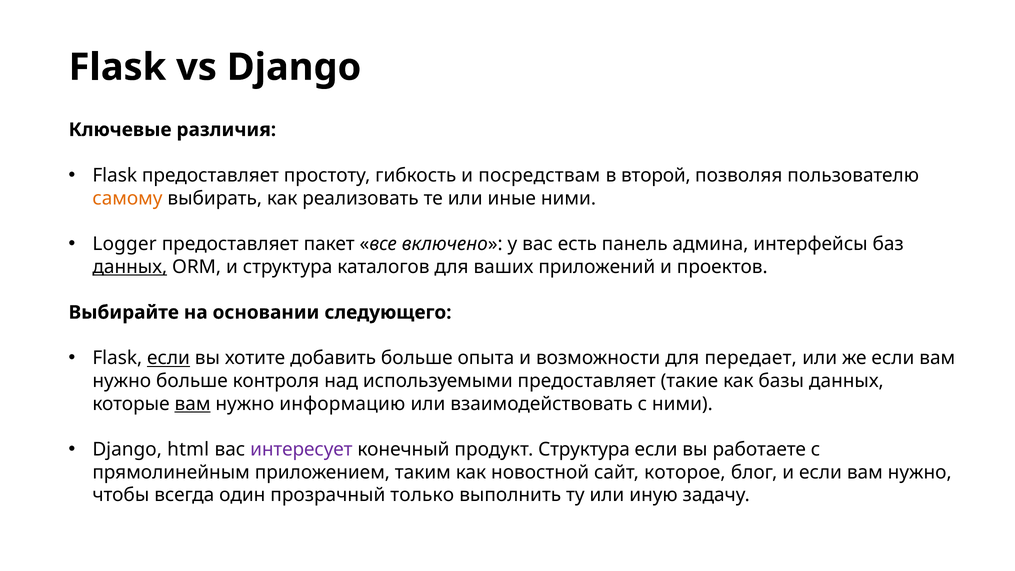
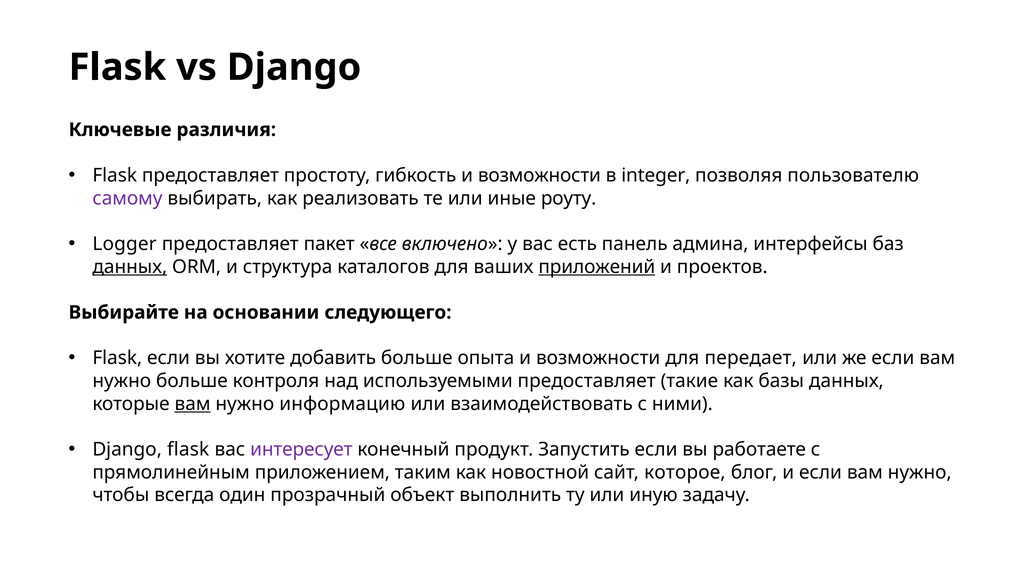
гибкость и посредствам: посредствам -> возможности
второй: второй -> integer
самому colour: orange -> purple
иные ними: ними -> роуту
приложений underline: none -> present
если at (168, 358) underline: present -> none
Django html: html -> flask
продукт Структура: Структура -> Запустить
только: только -> объект
